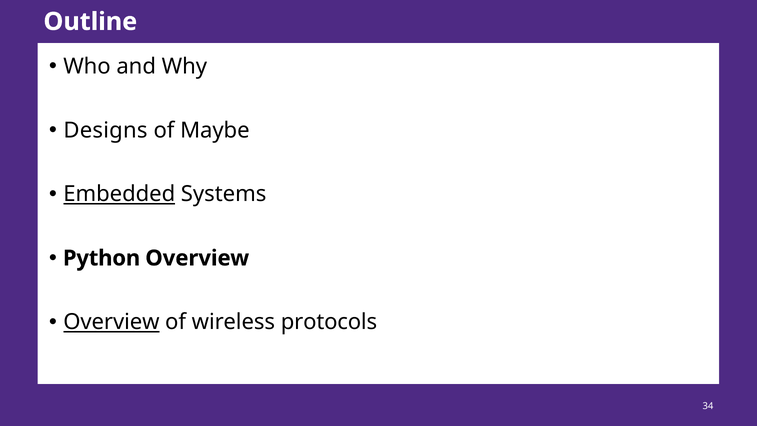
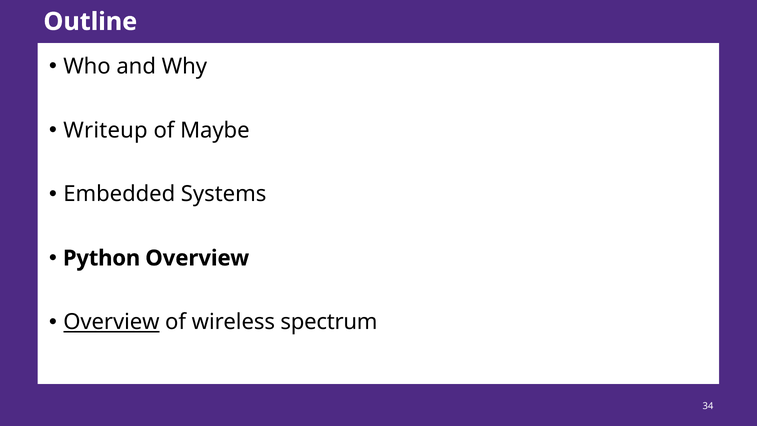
Designs: Designs -> Writeup
Embedded underline: present -> none
protocols: protocols -> spectrum
